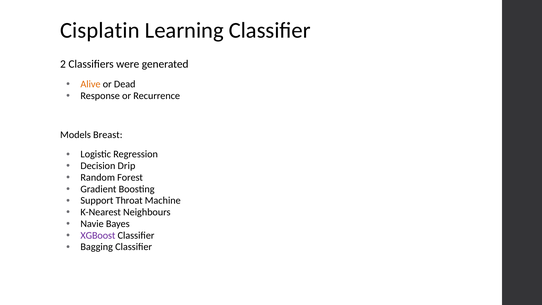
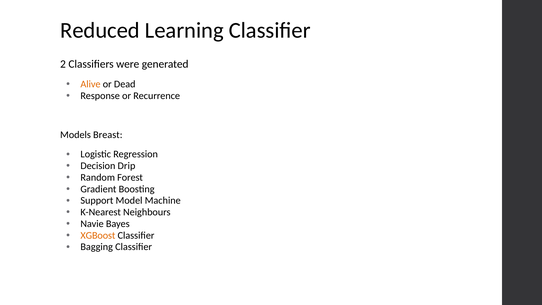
Cisplatin: Cisplatin -> Reduced
Throat: Throat -> Model
XGBoost colour: purple -> orange
